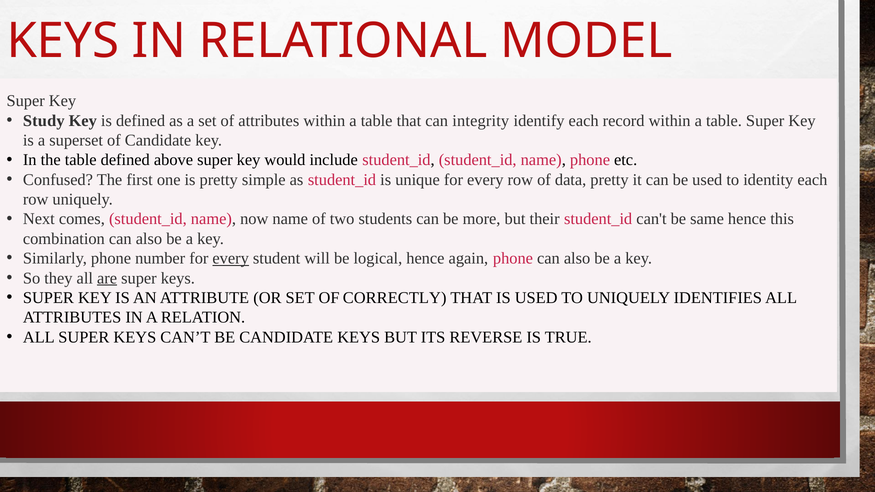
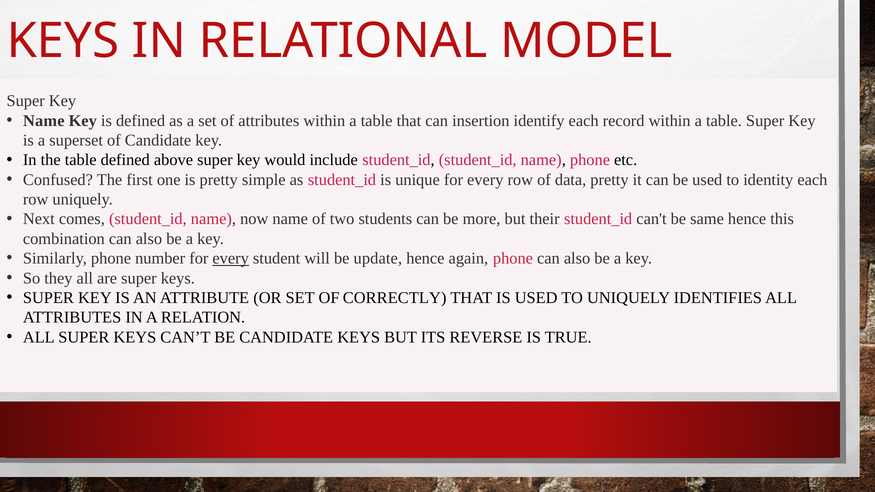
Study at (44, 121): Study -> Name
integrity: integrity -> insertion
logical: logical -> update
are underline: present -> none
